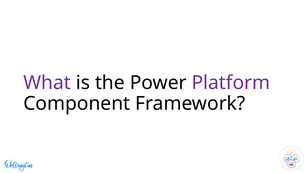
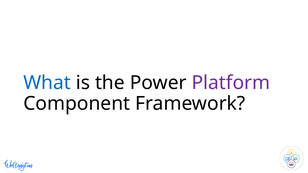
What colour: purple -> blue
